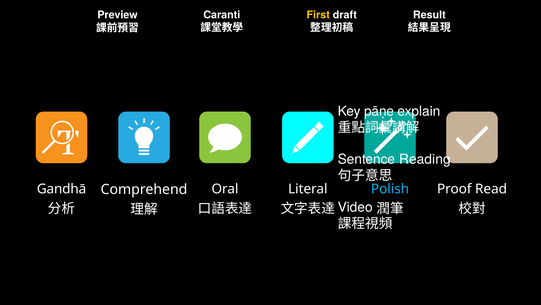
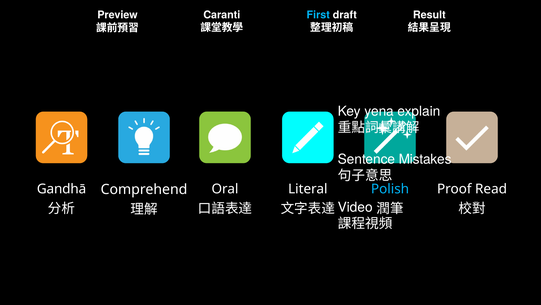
First colour: yellow -> light blue
pāṇe: pāṇe -> yena
Reading: Reading -> Mistakes
